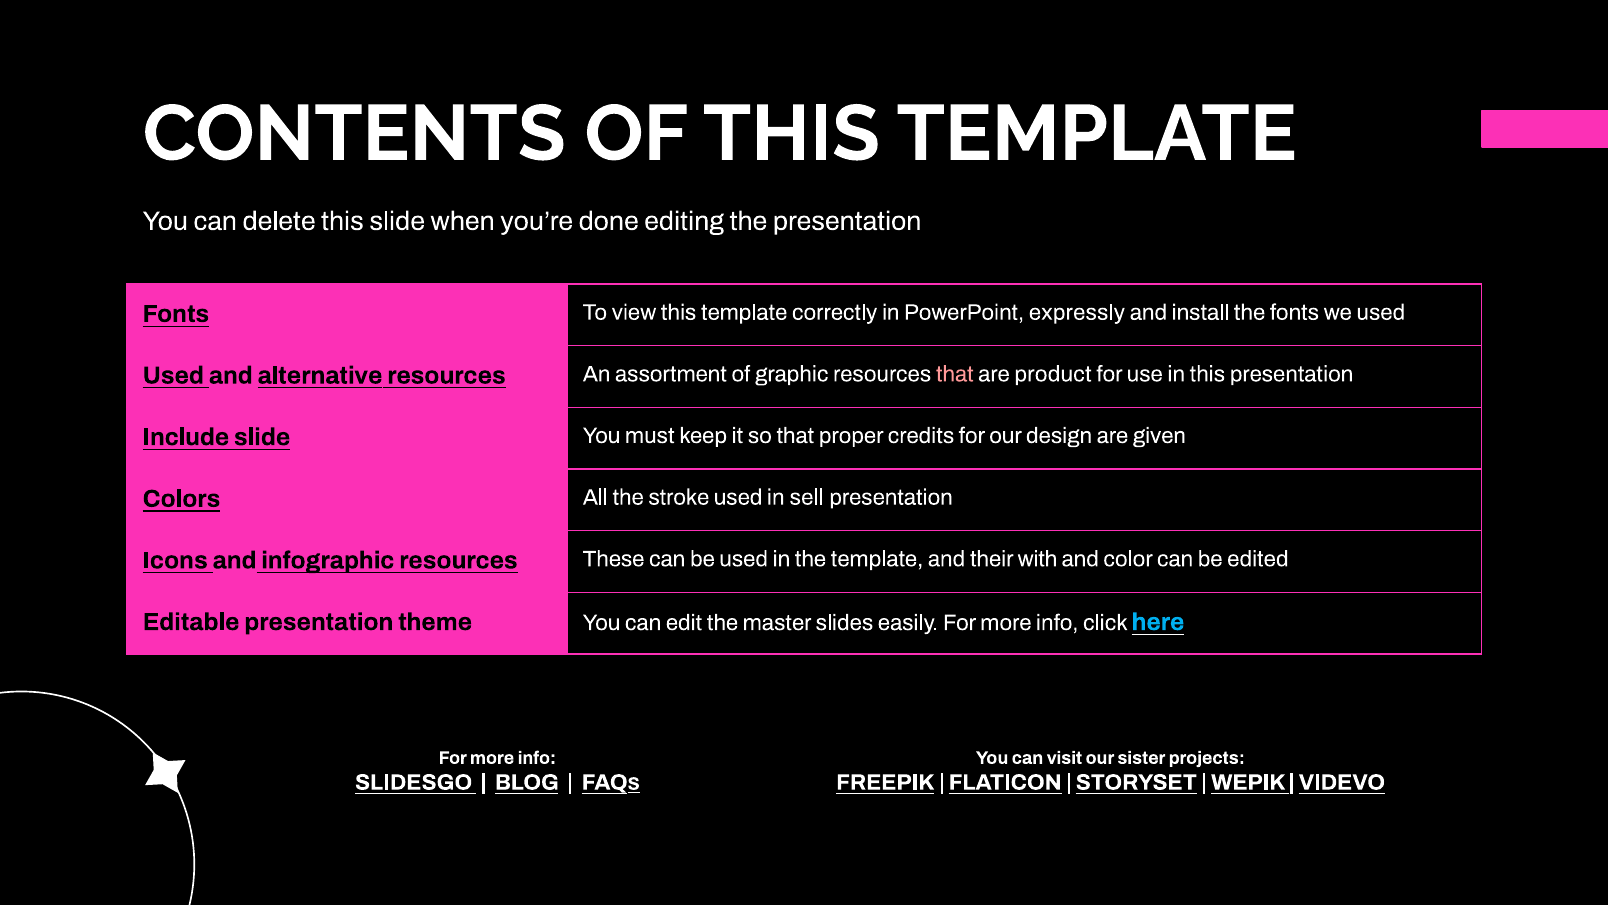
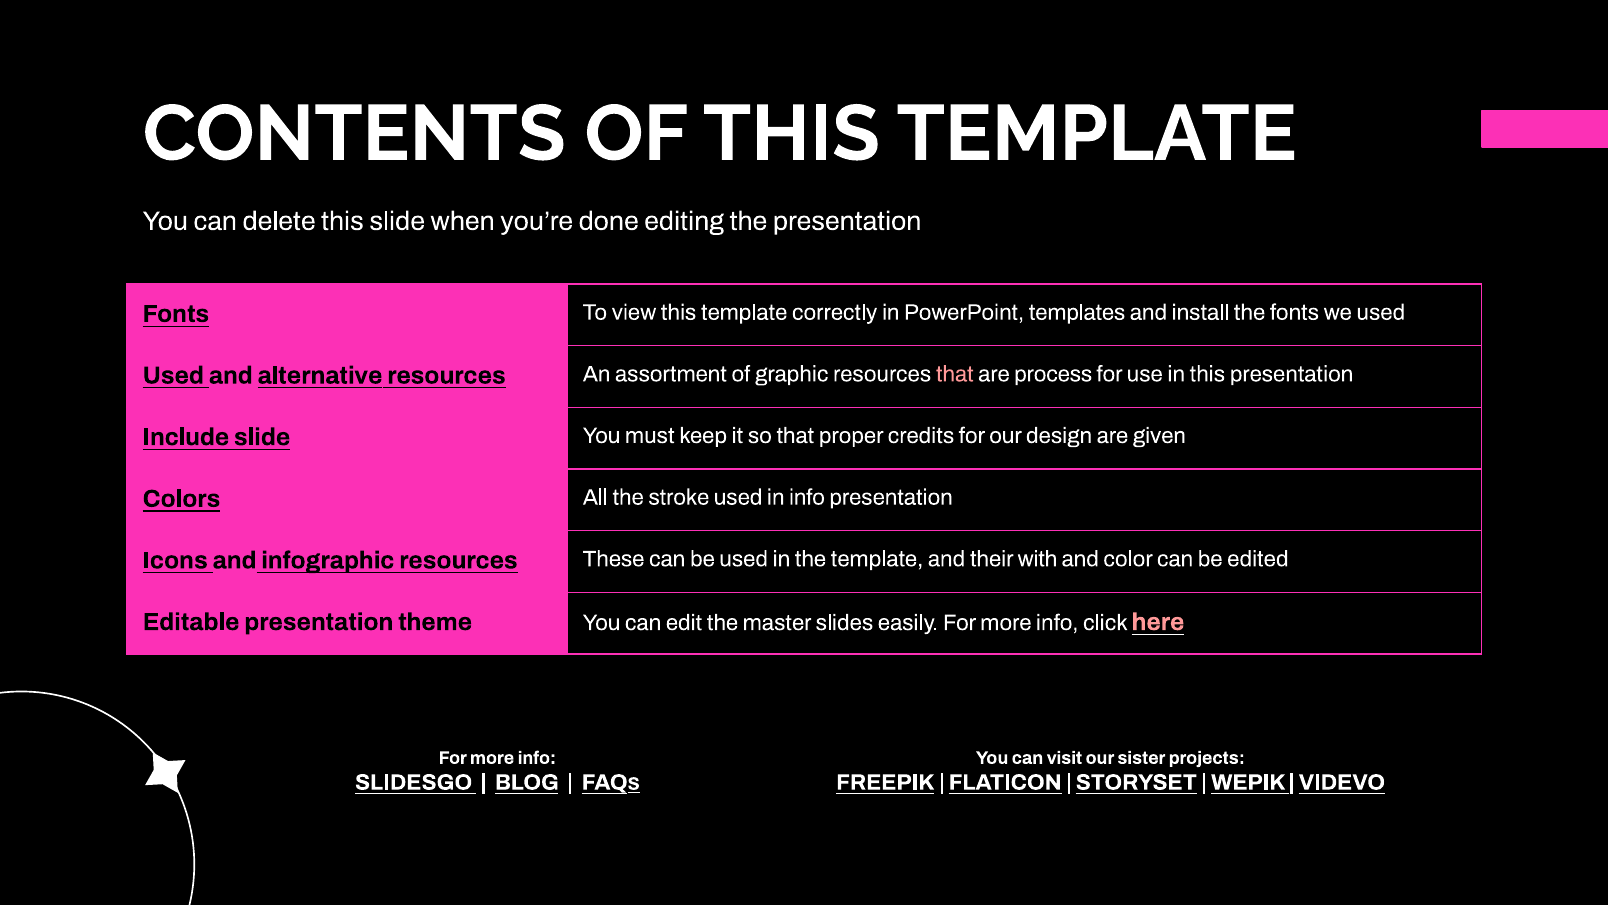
expressly: expressly -> templates
product: product -> process
in sell: sell -> info
here colour: light blue -> pink
